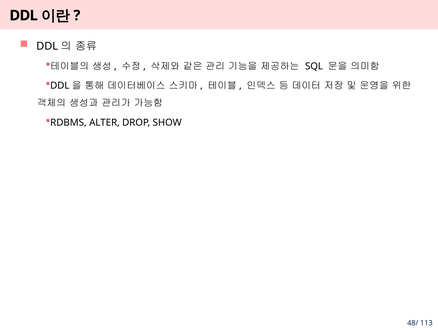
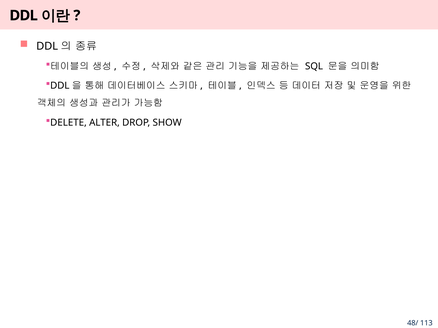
RDBMS: RDBMS -> DELETE
